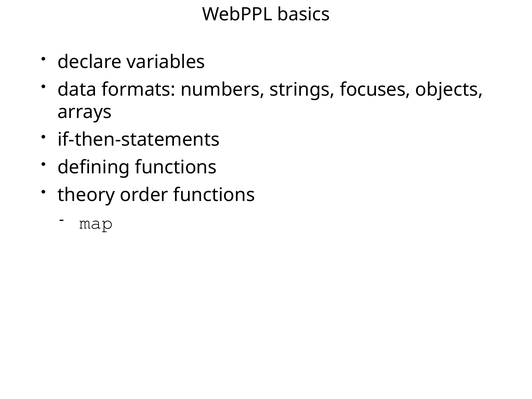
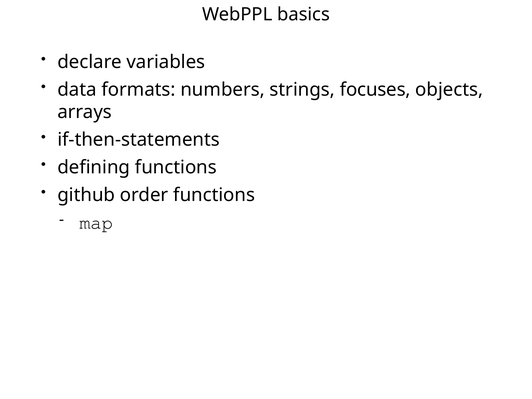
theory: theory -> github
